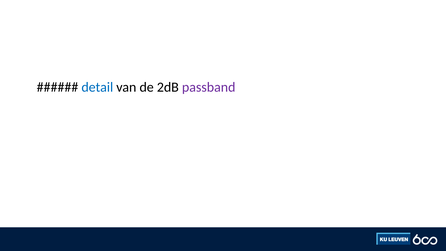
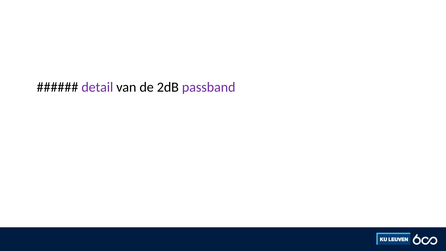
detail colour: blue -> purple
